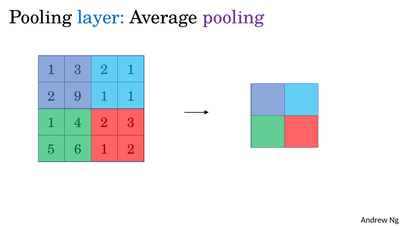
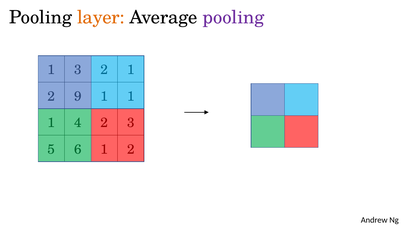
layer colour: blue -> orange
